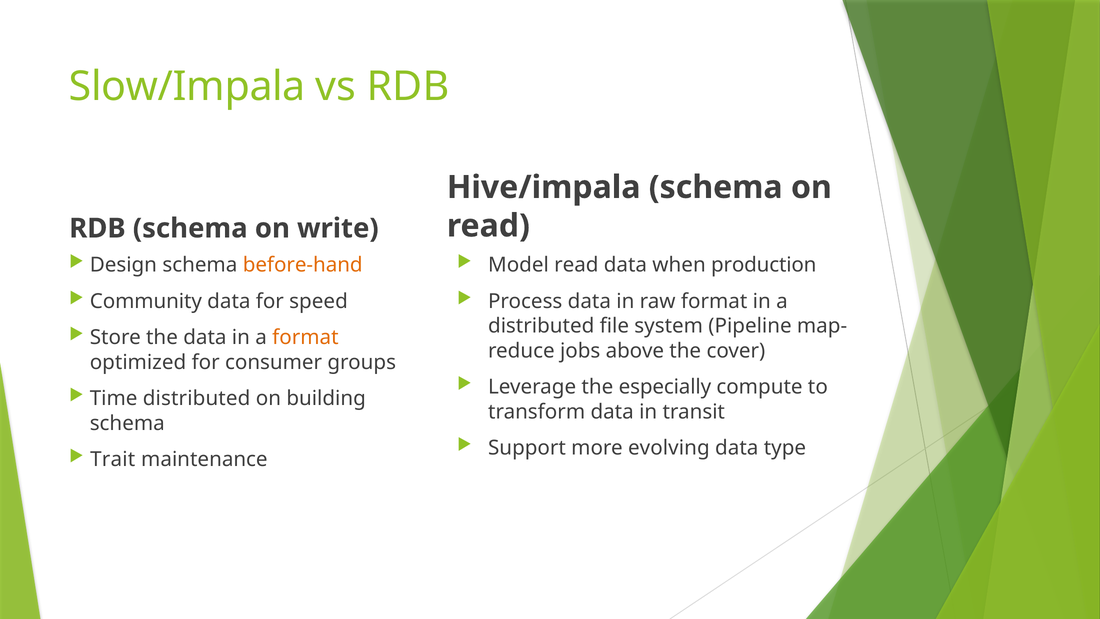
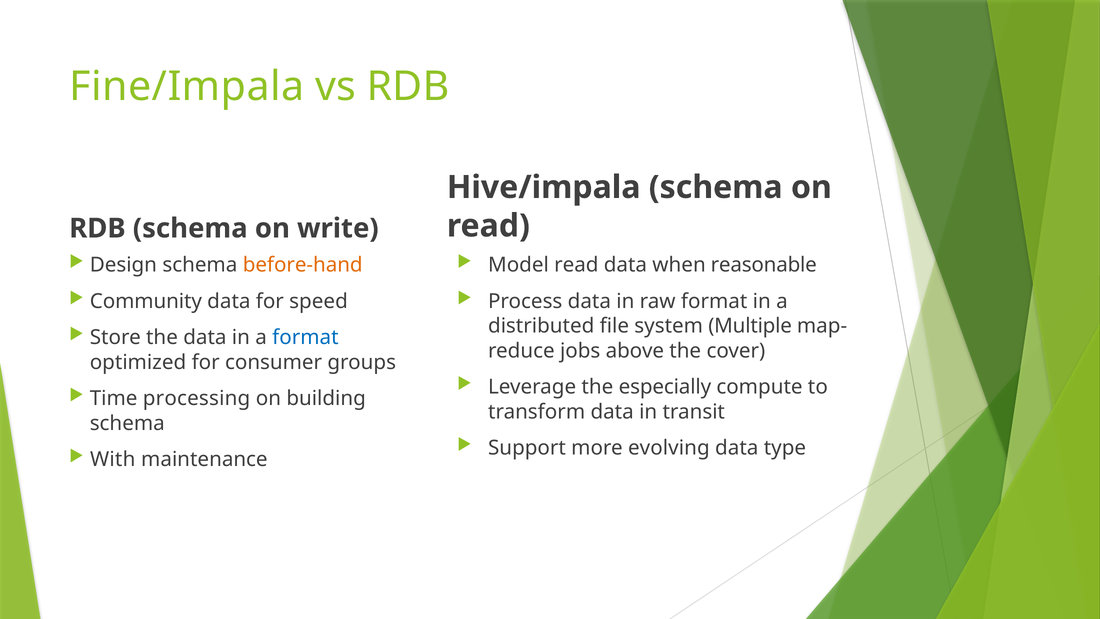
Slow/Impala: Slow/Impala -> Fine/Impala
production: production -> reasonable
Pipeline: Pipeline -> Multiple
format at (305, 337) colour: orange -> blue
Time distributed: distributed -> processing
Trait: Trait -> With
